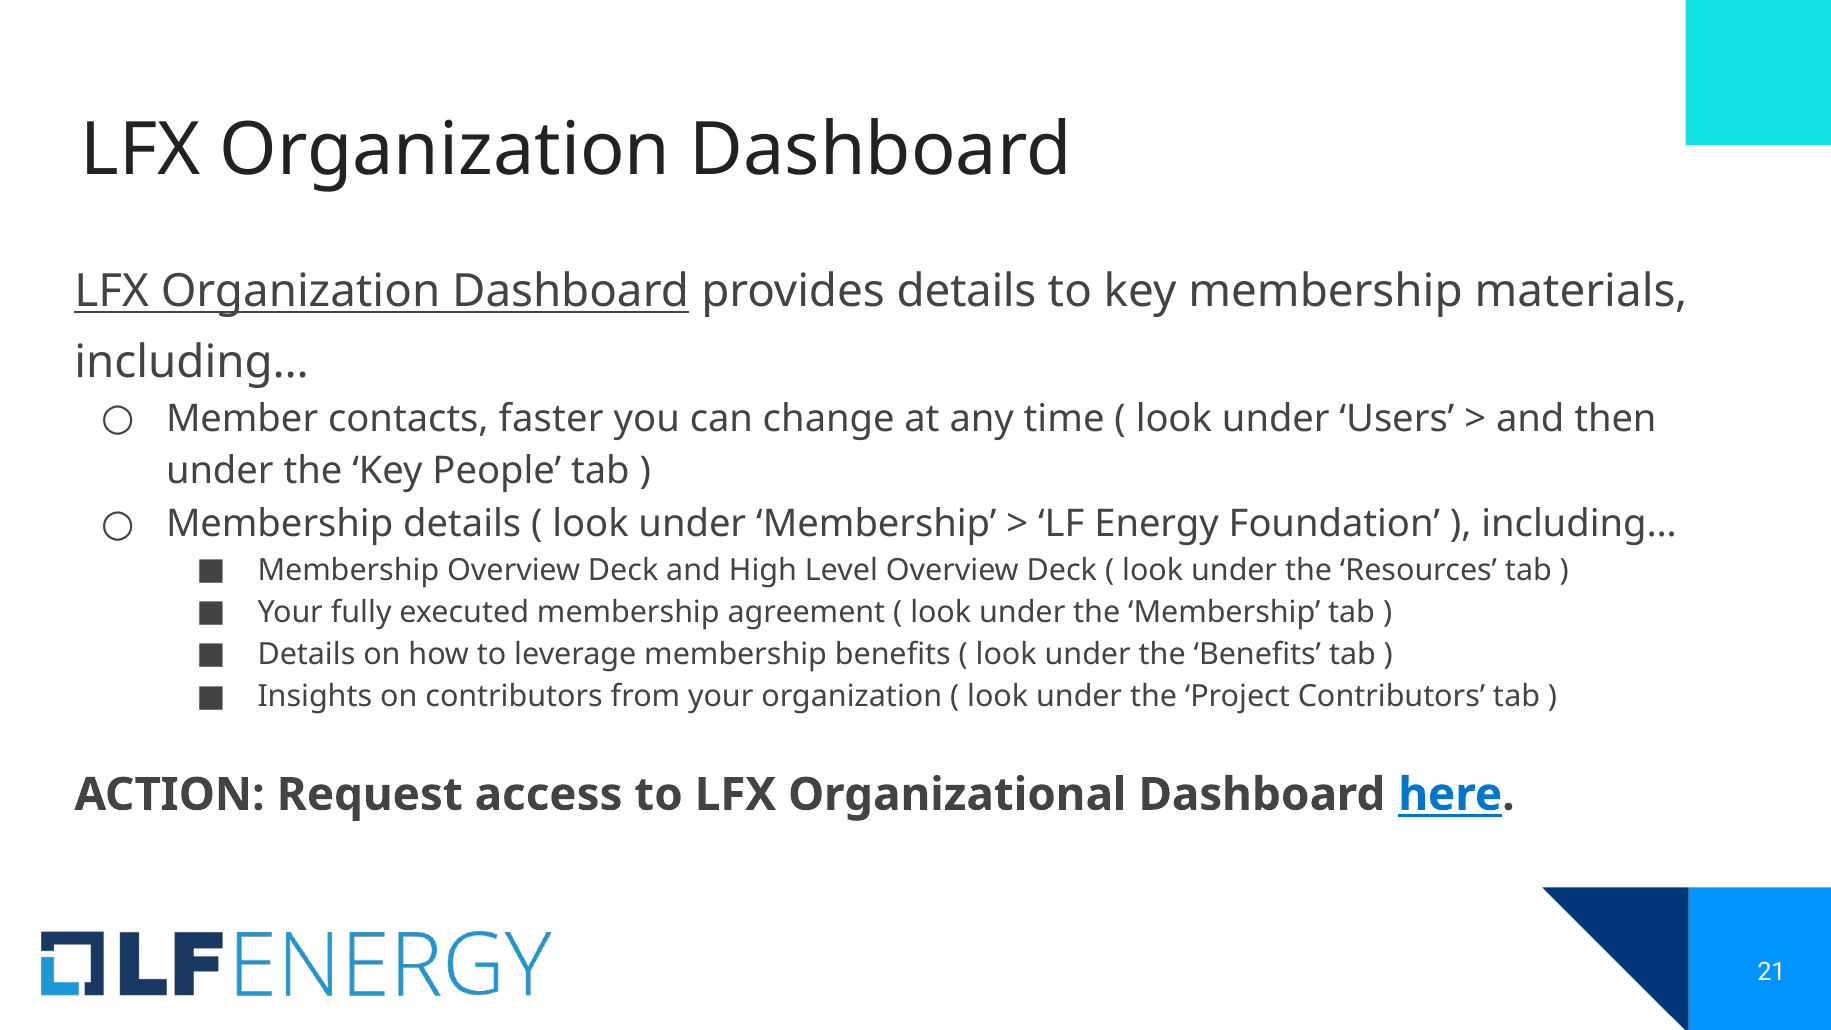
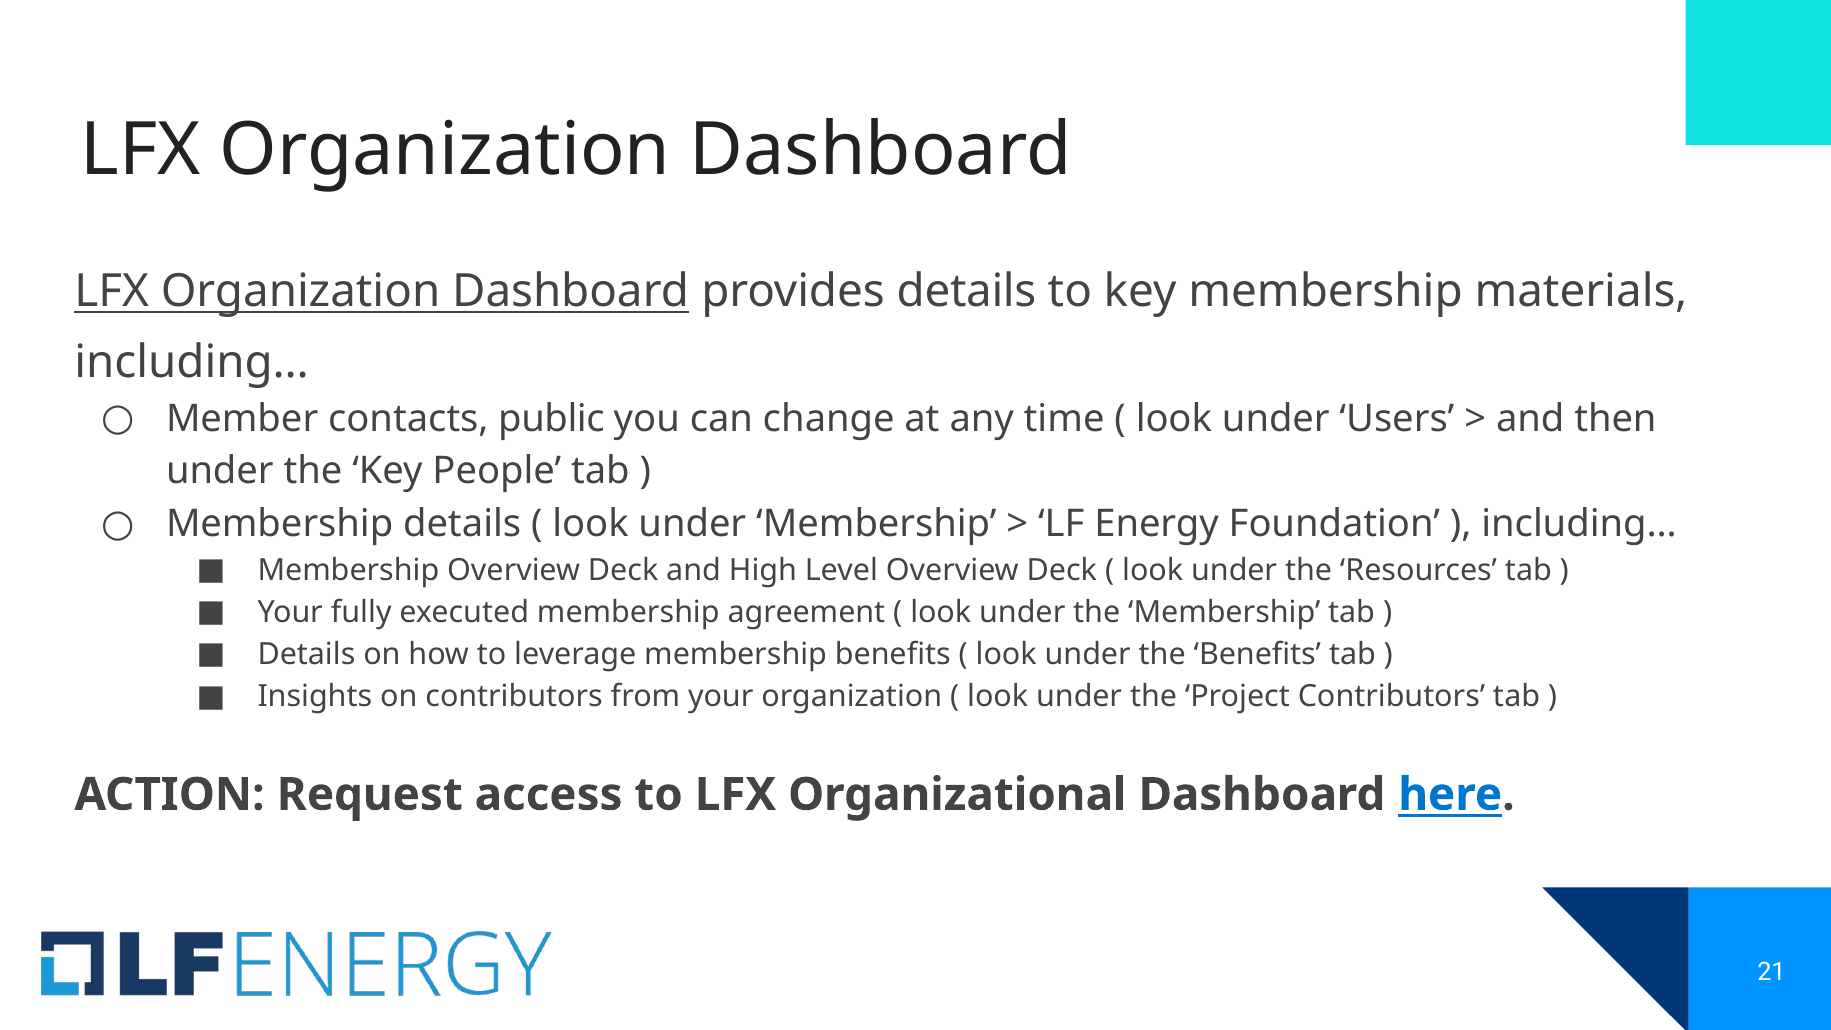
faster: faster -> public
